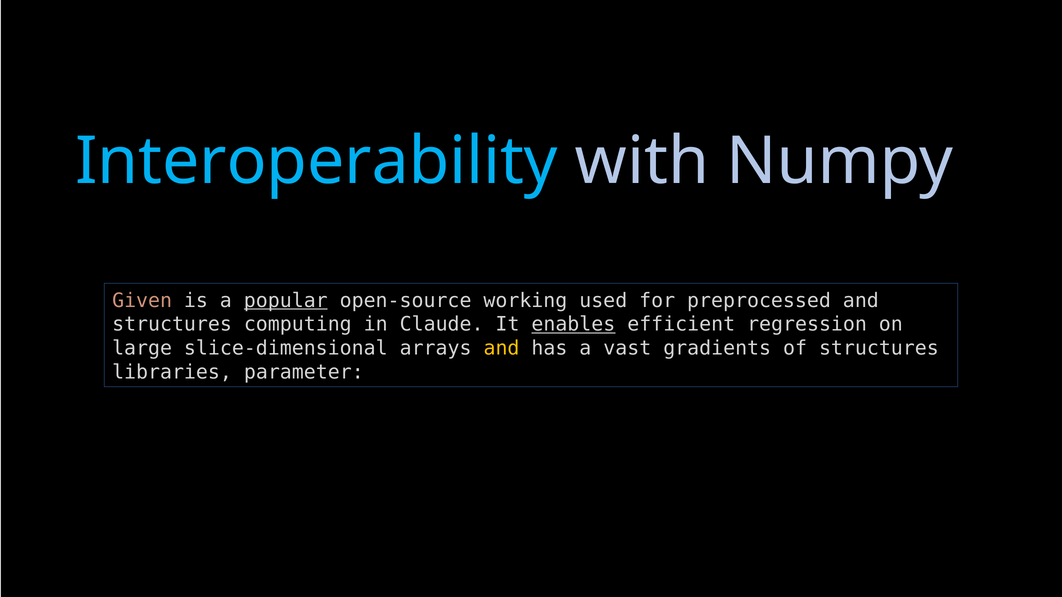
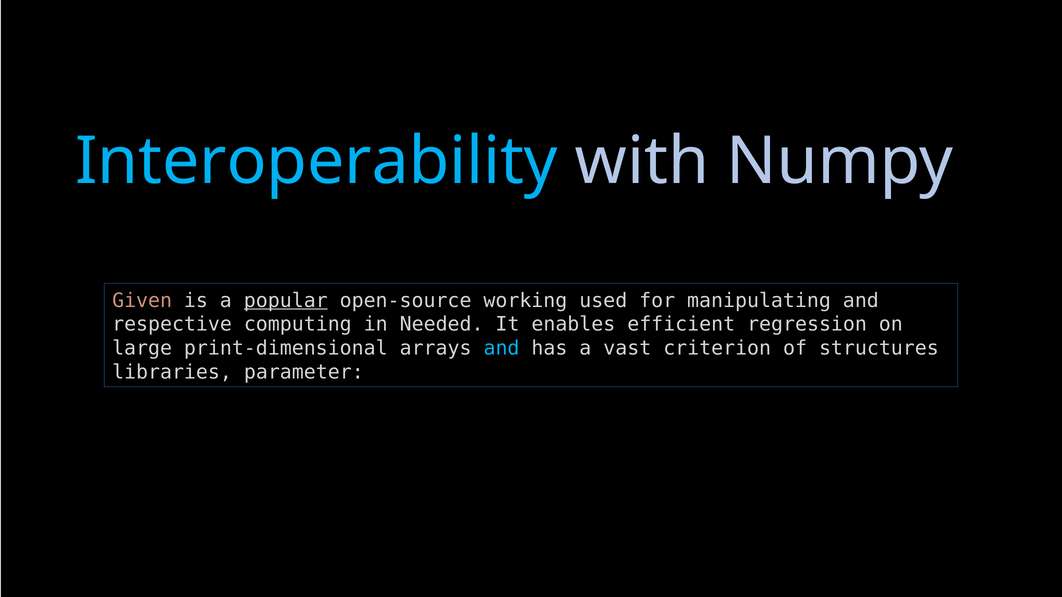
preprocessed: preprocessed -> manipulating
structures at (172, 325): structures -> respective
Claude: Claude -> Needed
enables underline: present -> none
slice-dimensional: slice-dimensional -> print-dimensional
and at (501, 348) colour: yellow -> light blue
gradients: gradients -> criterion
